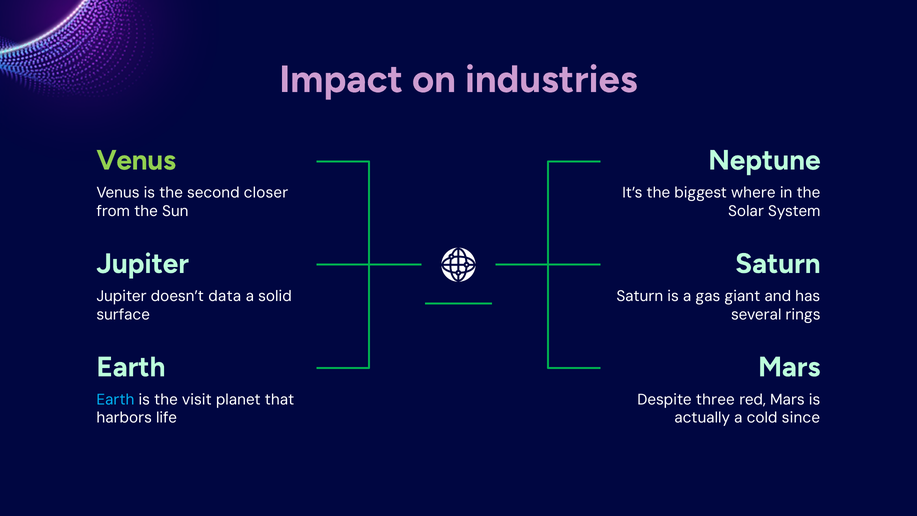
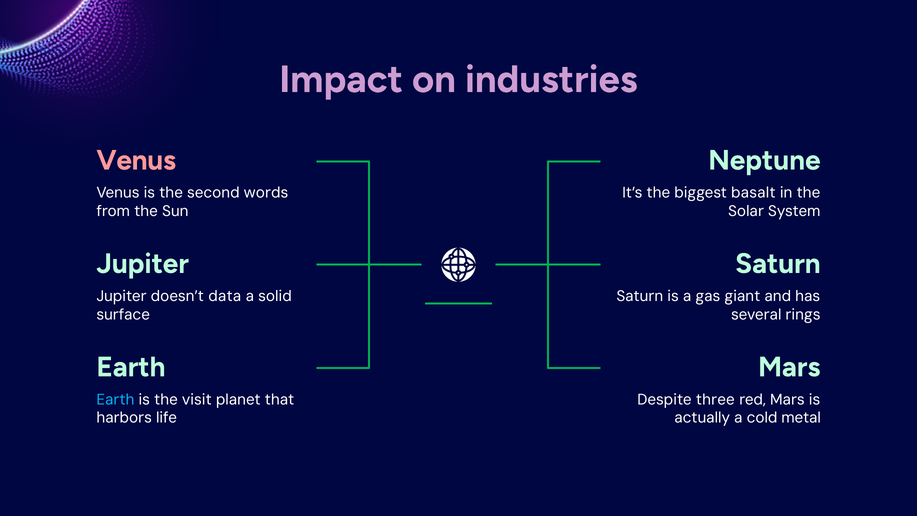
Venus at (136, 160) colour: light green -> pink
closer: closer -> words
where: where -> basalt
since: since -> metal
